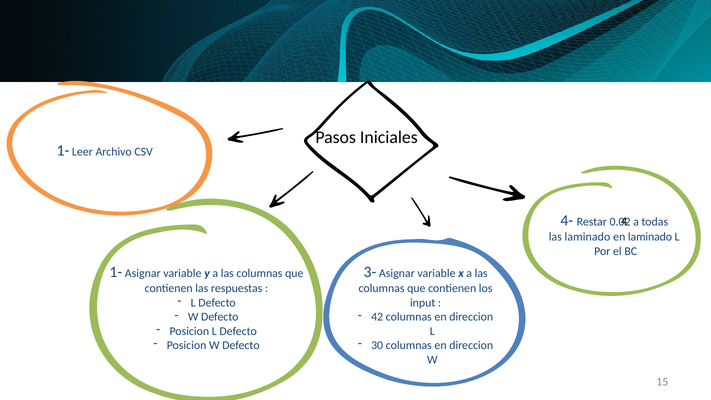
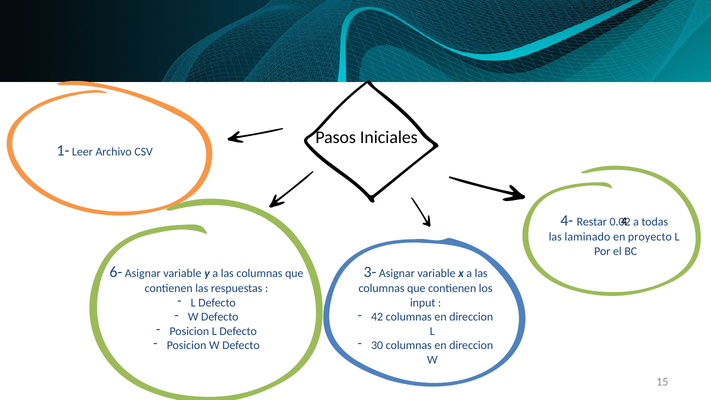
en laminado: laminado -> proyecto
1- at (116, 272): 1- -> 6-
